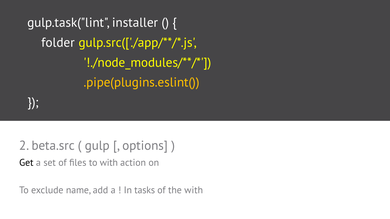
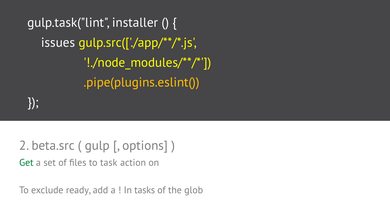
folder: folder -> issues
Get colour: black -> green
to with: with -> task
name: name -> ready
the with: with -> glob
